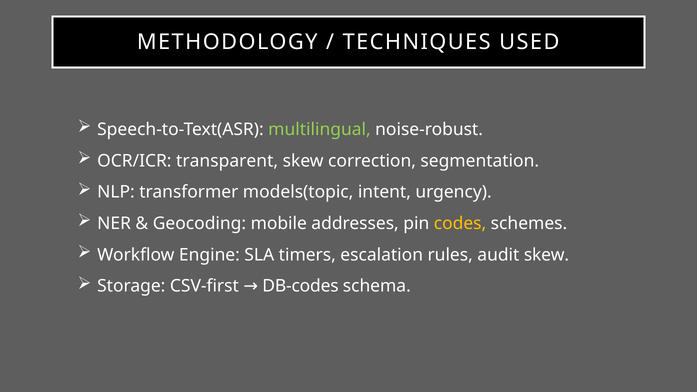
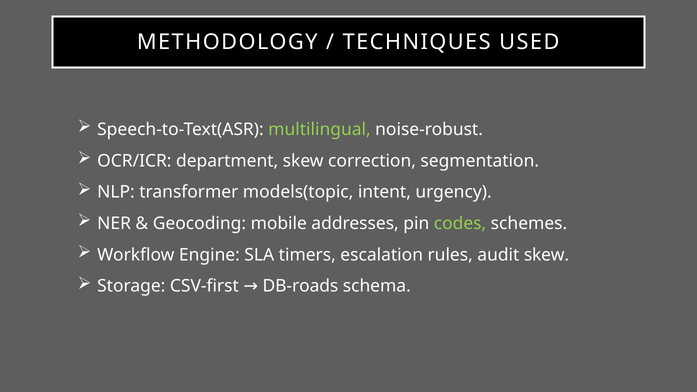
transparent: transparent -> department
codes colour: yellow -> light green
DB-codes: DB-codes -> DB-roads
